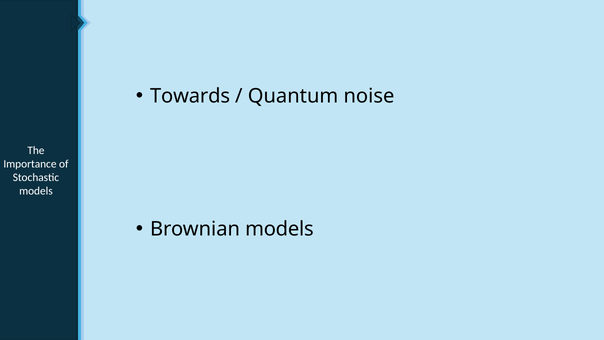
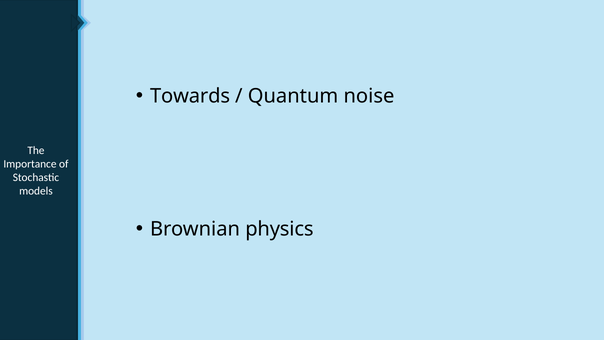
Brownian models: models -> physics
